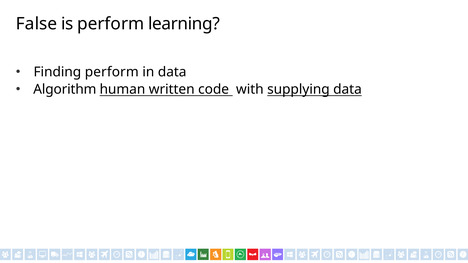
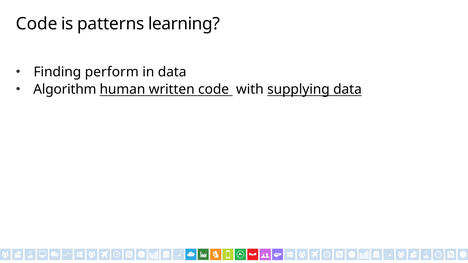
False at (37, 24): False -> Code
is perform: perform -> patterns
